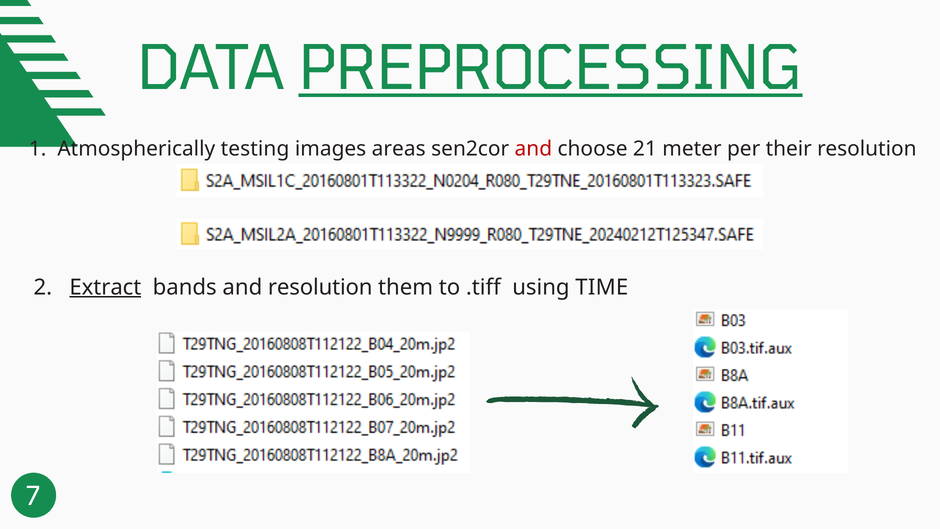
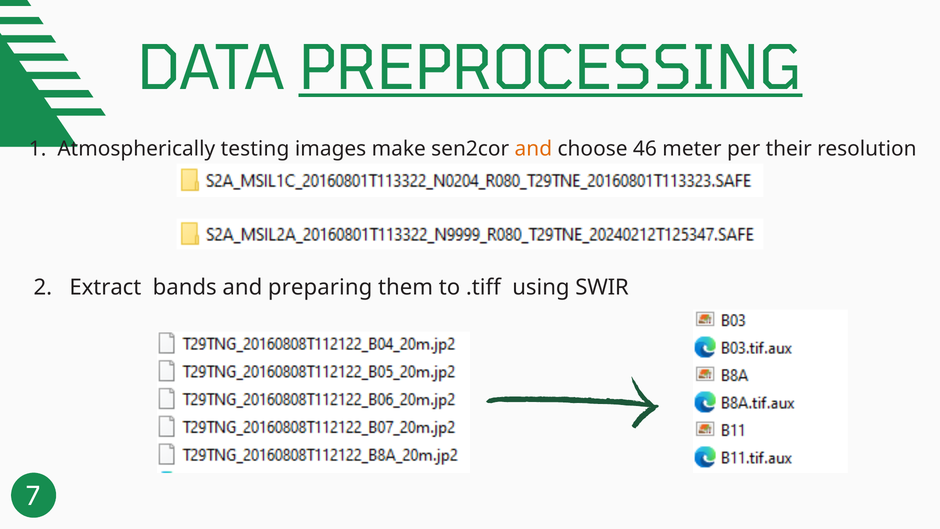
areas: areas -> make
and at (533, 149) colour: red -> orange
21: 21 -> 46
Extract underline: present -> none
and resolution: resolution -> preparing
TIME: TIME -> SWIR
